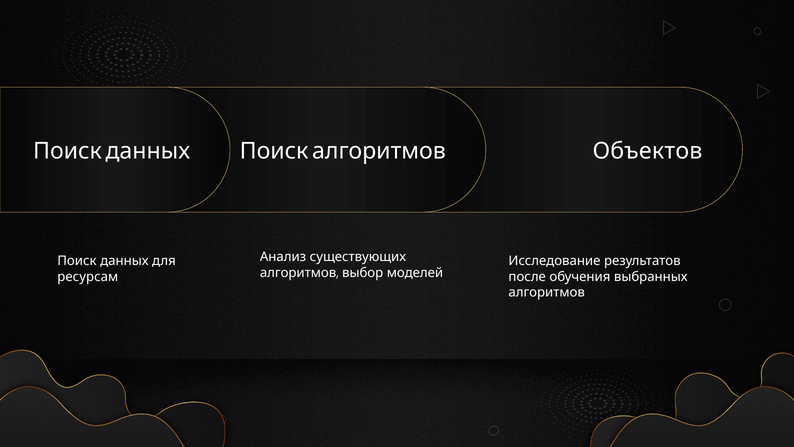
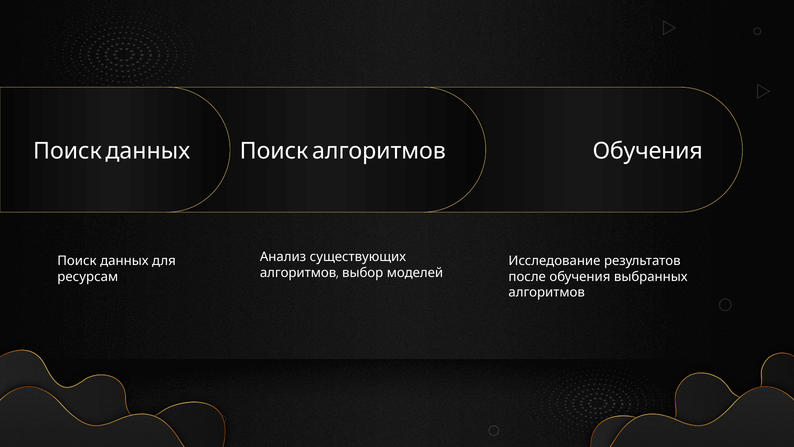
Объектов at (647, 151): Объектов -> Обучения
